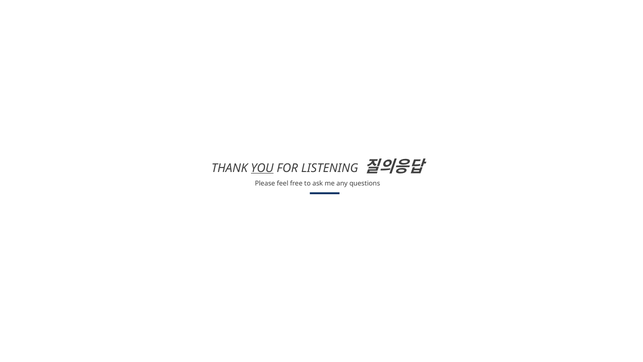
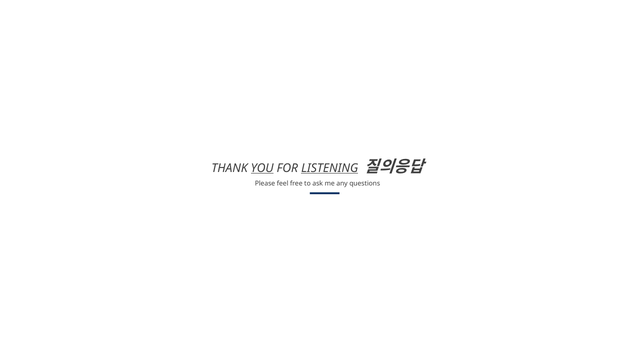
LISTENING underline: none -> present
